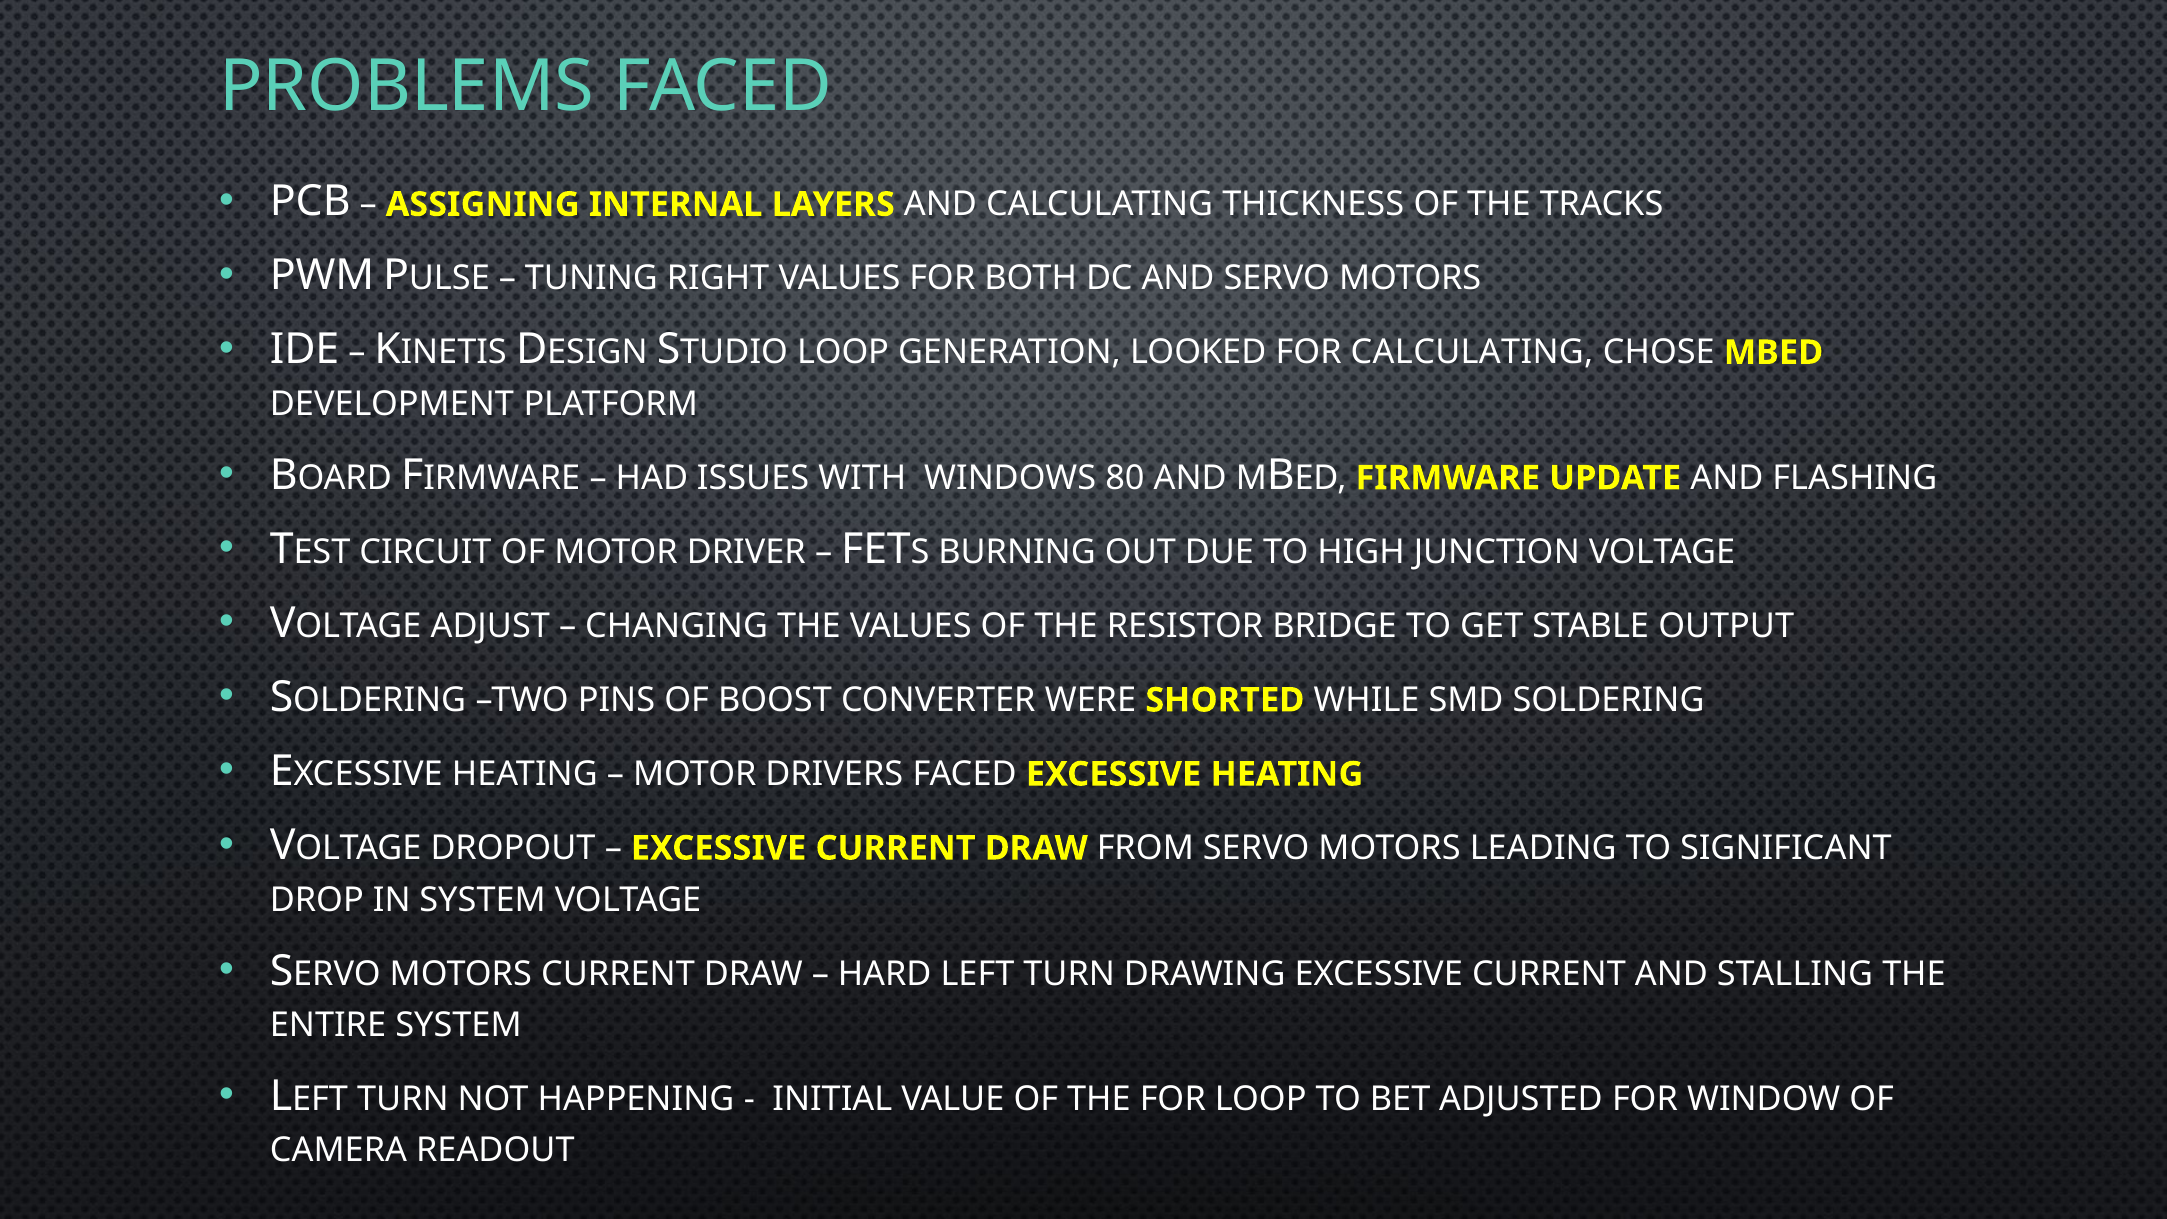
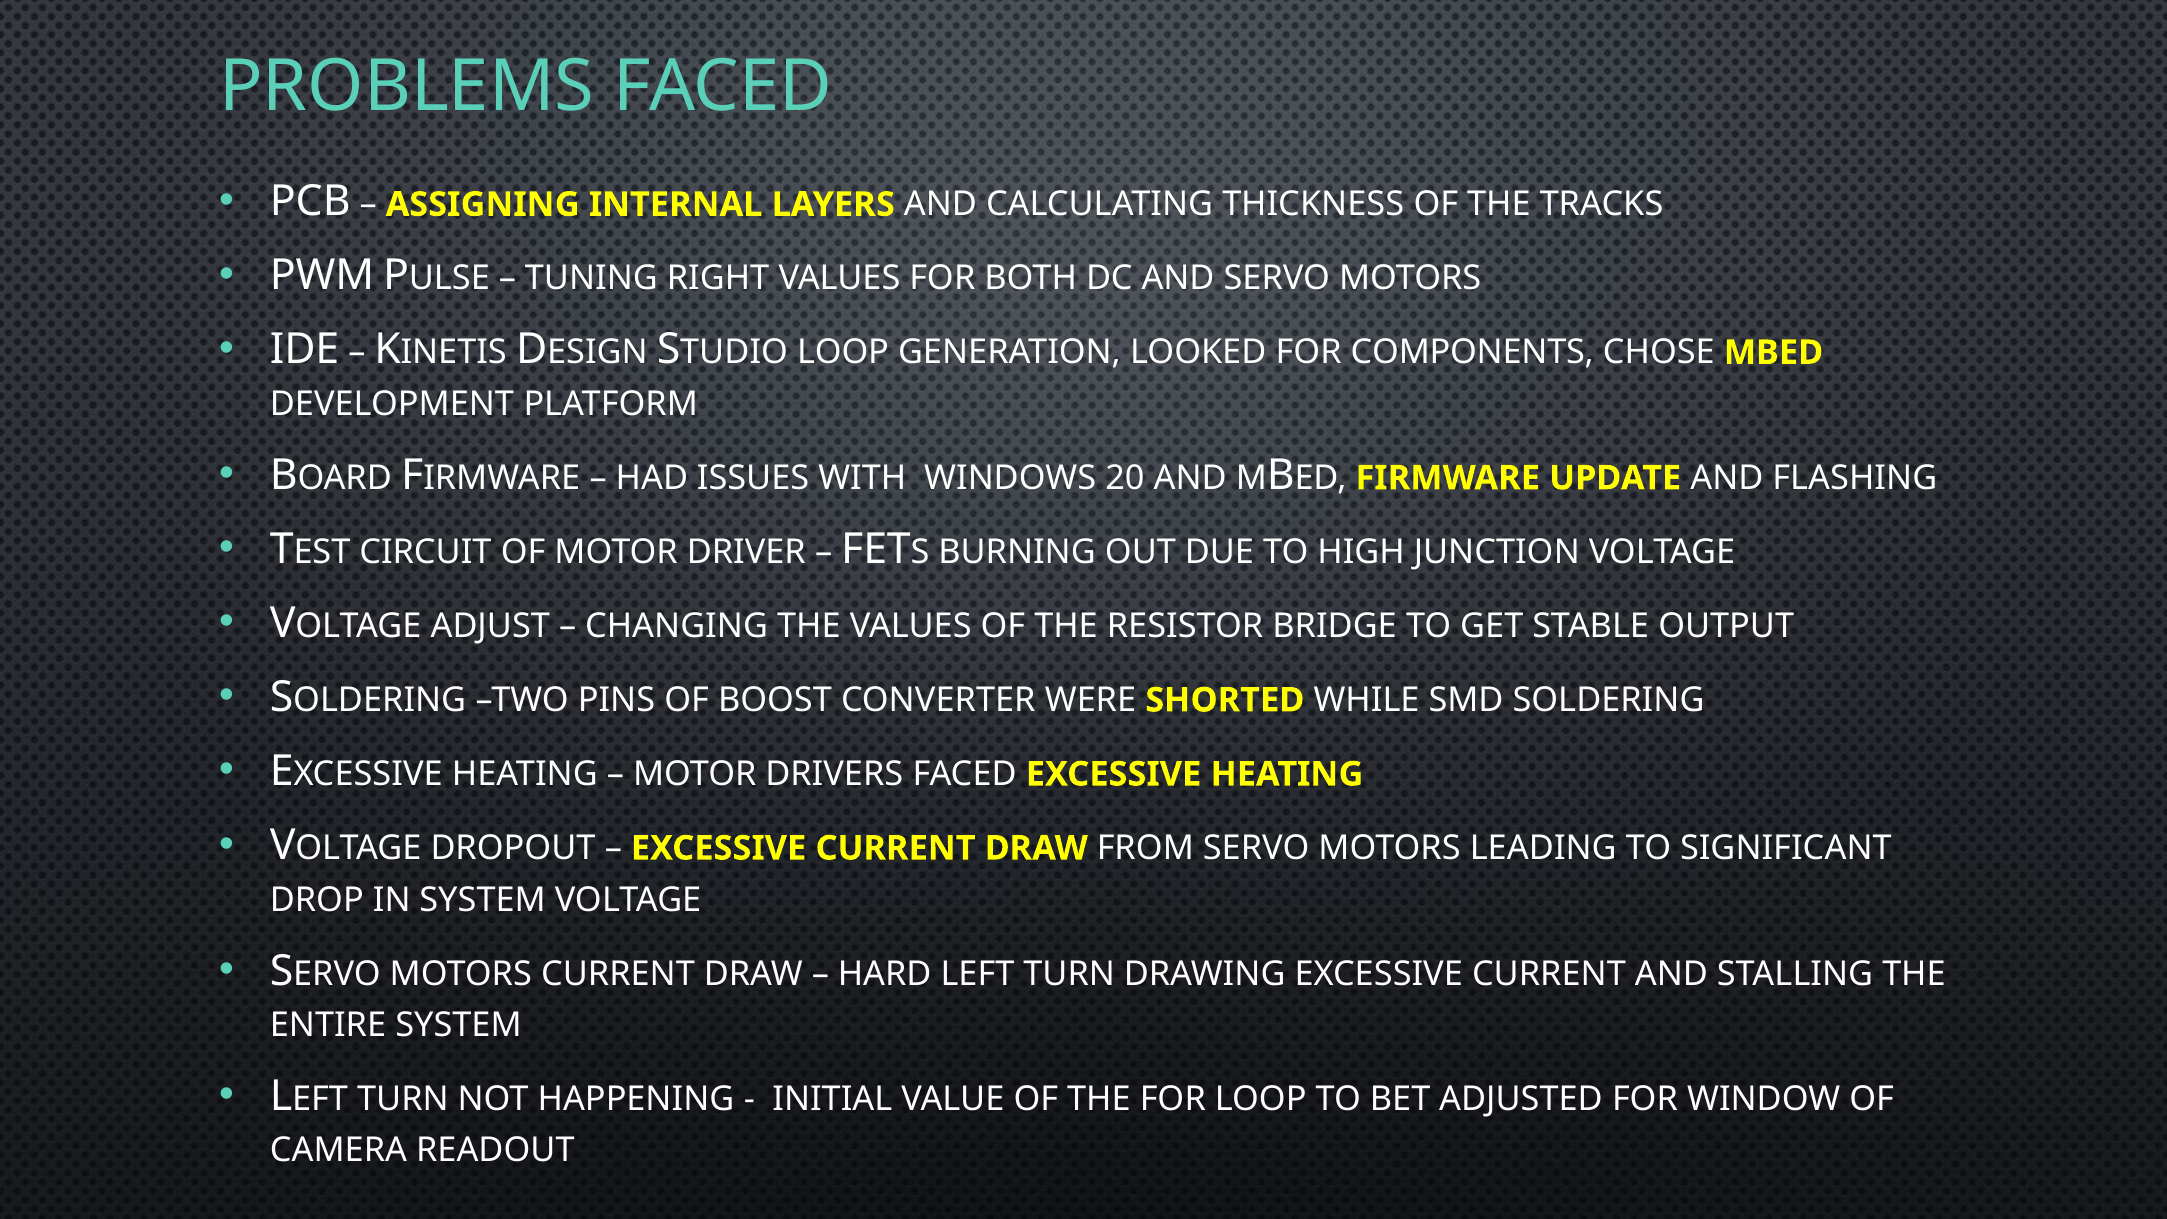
FOR CALCULATING: CALCULATING -> COMPONENTS
80: 80 -> 20
